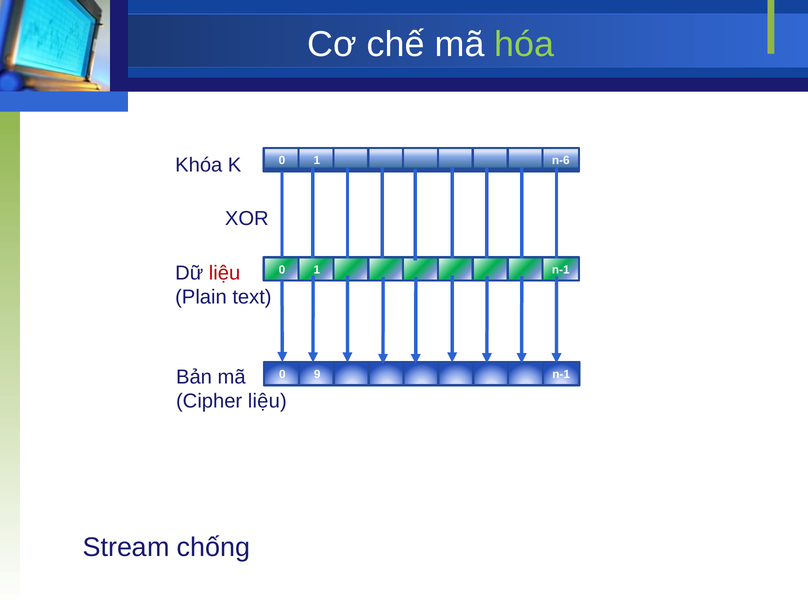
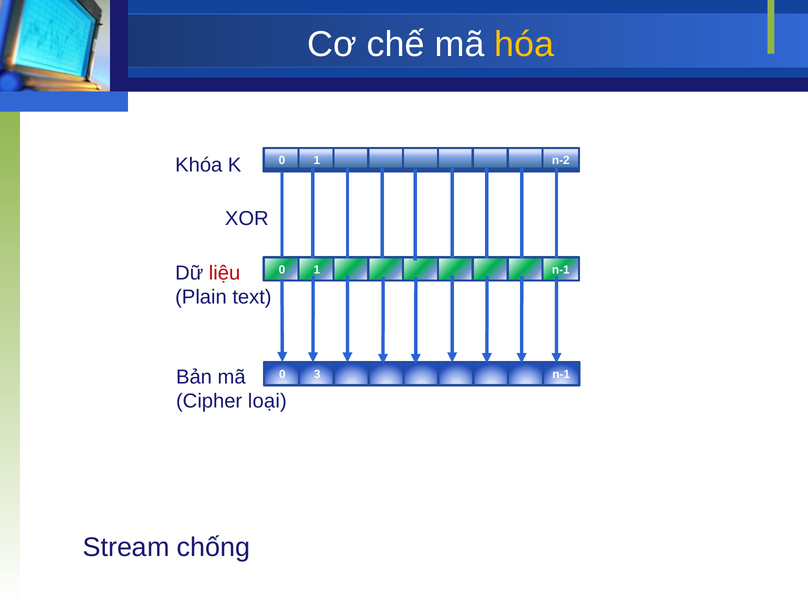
hóa colour: light green -> yellow
n-6: n-6 -> n-2
9: 9 -> 3
Cipher liệu: liệu -> loại
